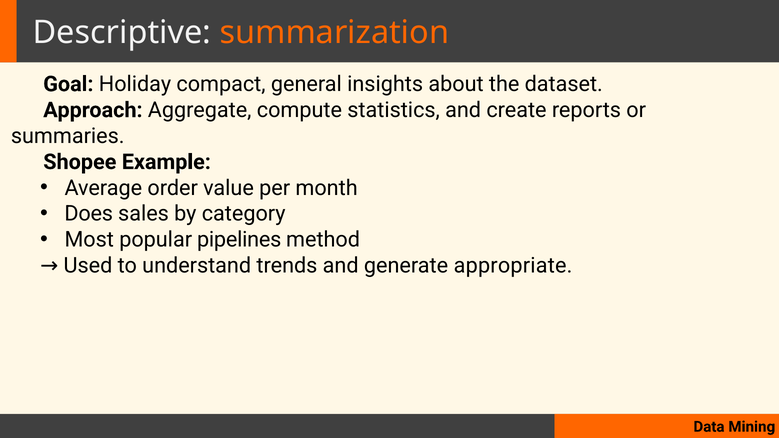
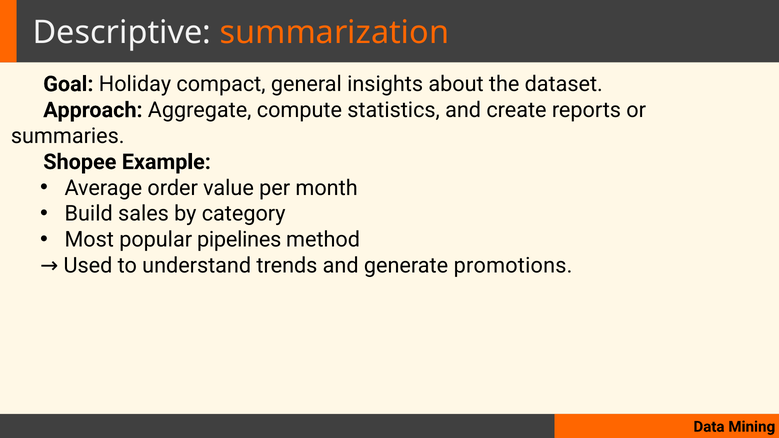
Does: Does -> Build
appropriate: appropriate -> promotions
